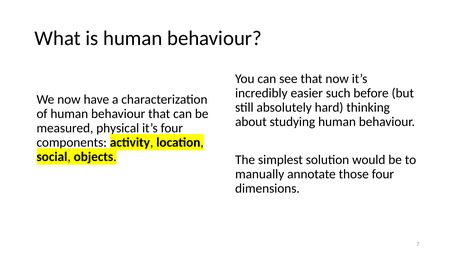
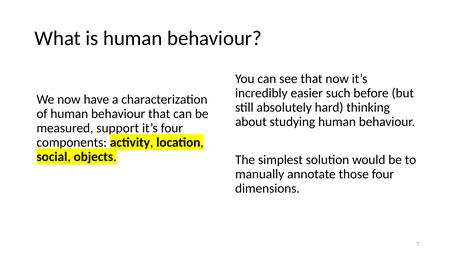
physical: physical -> support
